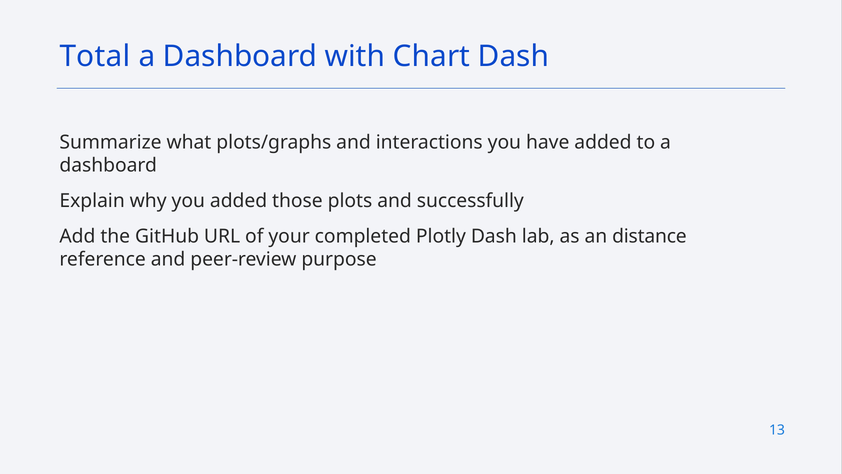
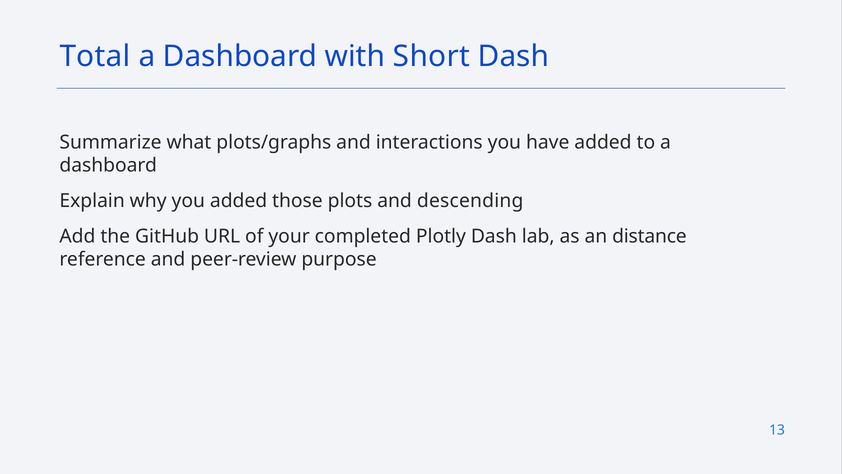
Chart: Chart -> Short
successfully: successfully -> descending
